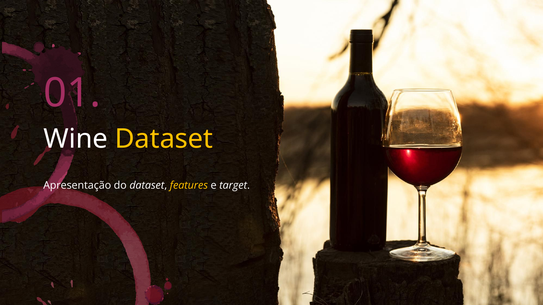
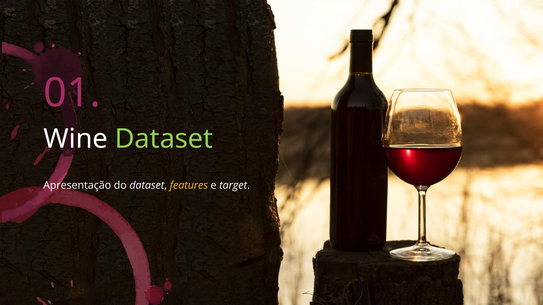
Dataset at (164, 139) colour: yellow -> light green
